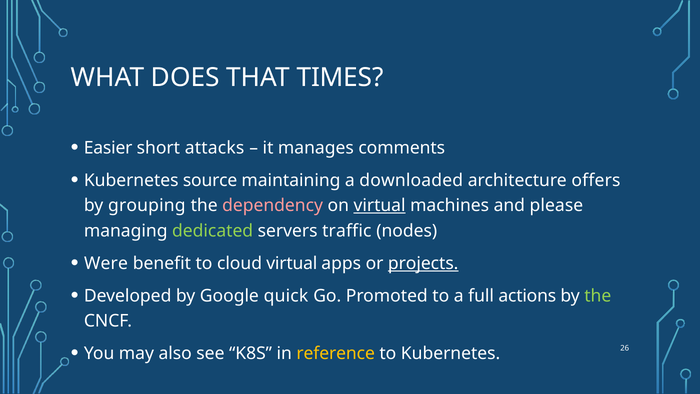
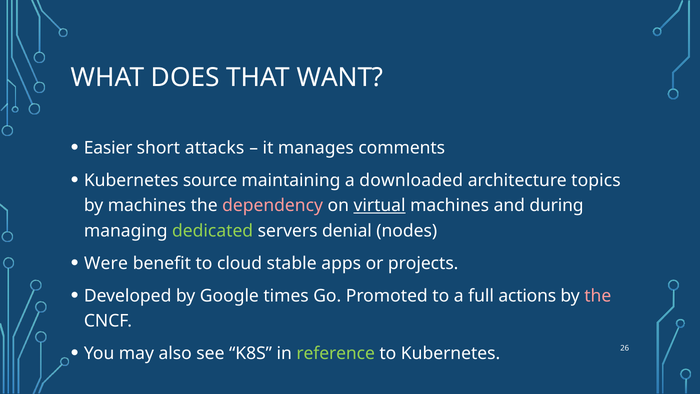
TIMES: TIMES -> WANT
offers: offers -> topics
by grouping: grouping -> machines
please: please -> during
traffic: traffic -> denial
cloud virtual: virtual -> stable
projects underline: present -> none
quick: quick -> times
the at (598, 296) colour: light green -> pink
reference colour: yellow -> light green
